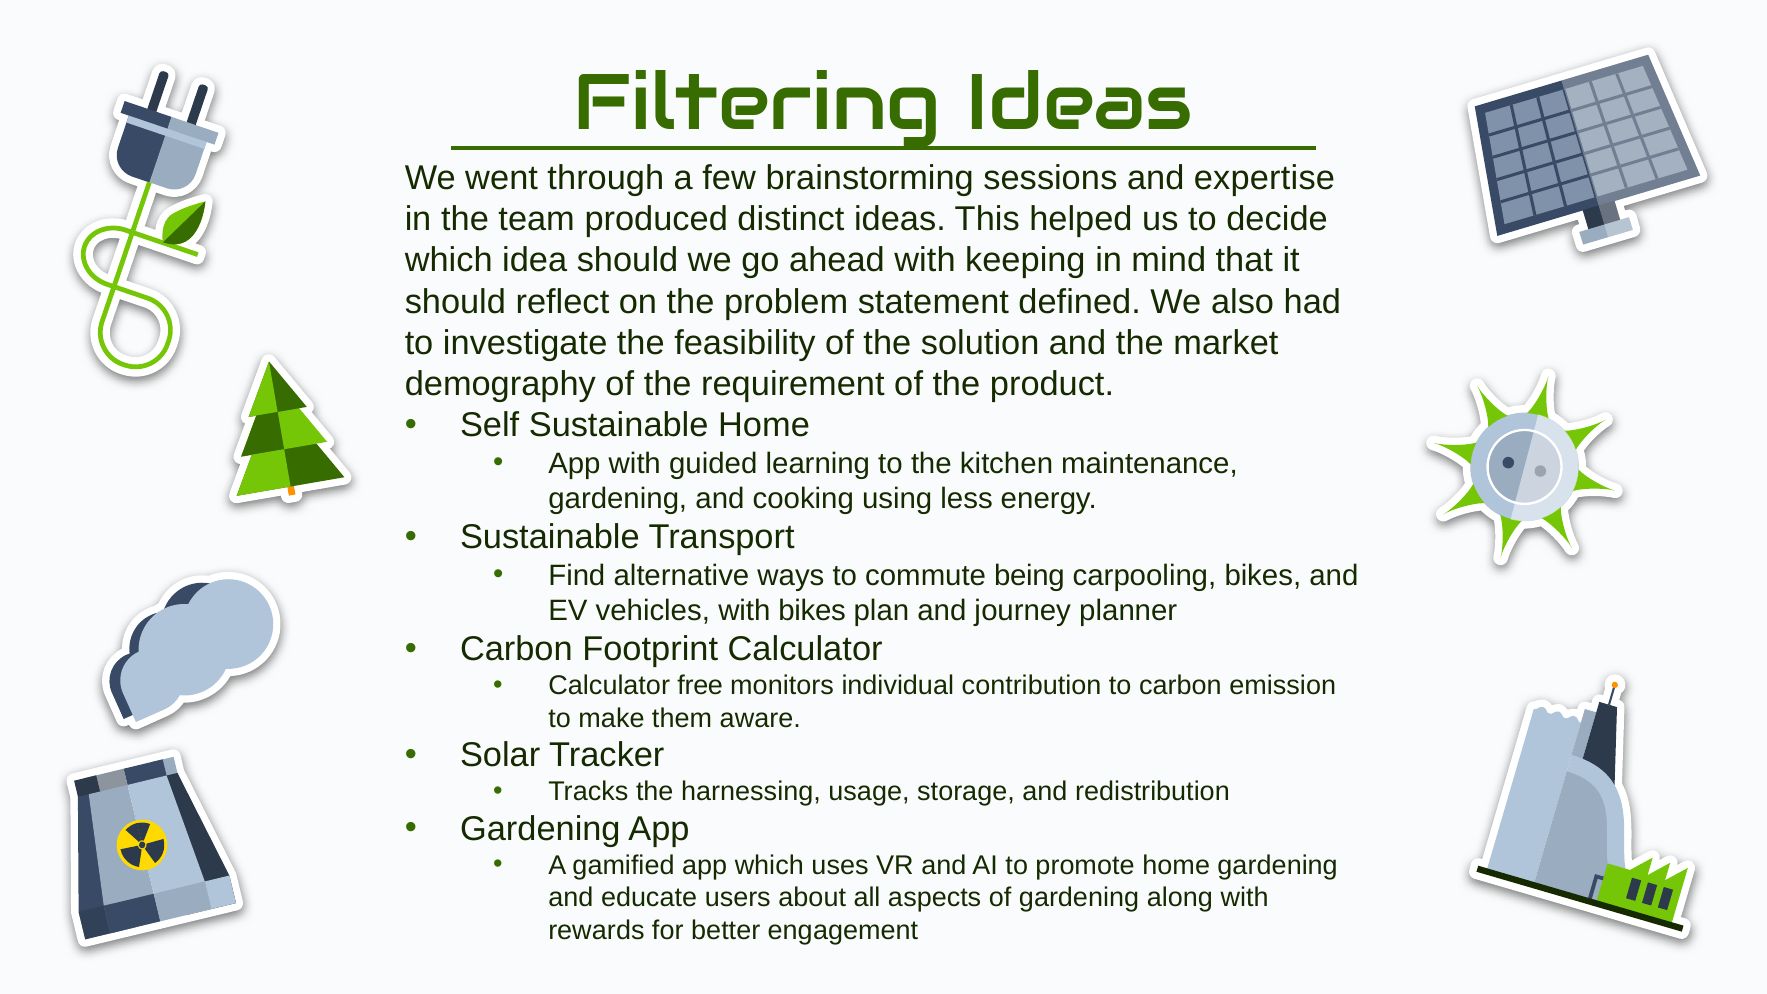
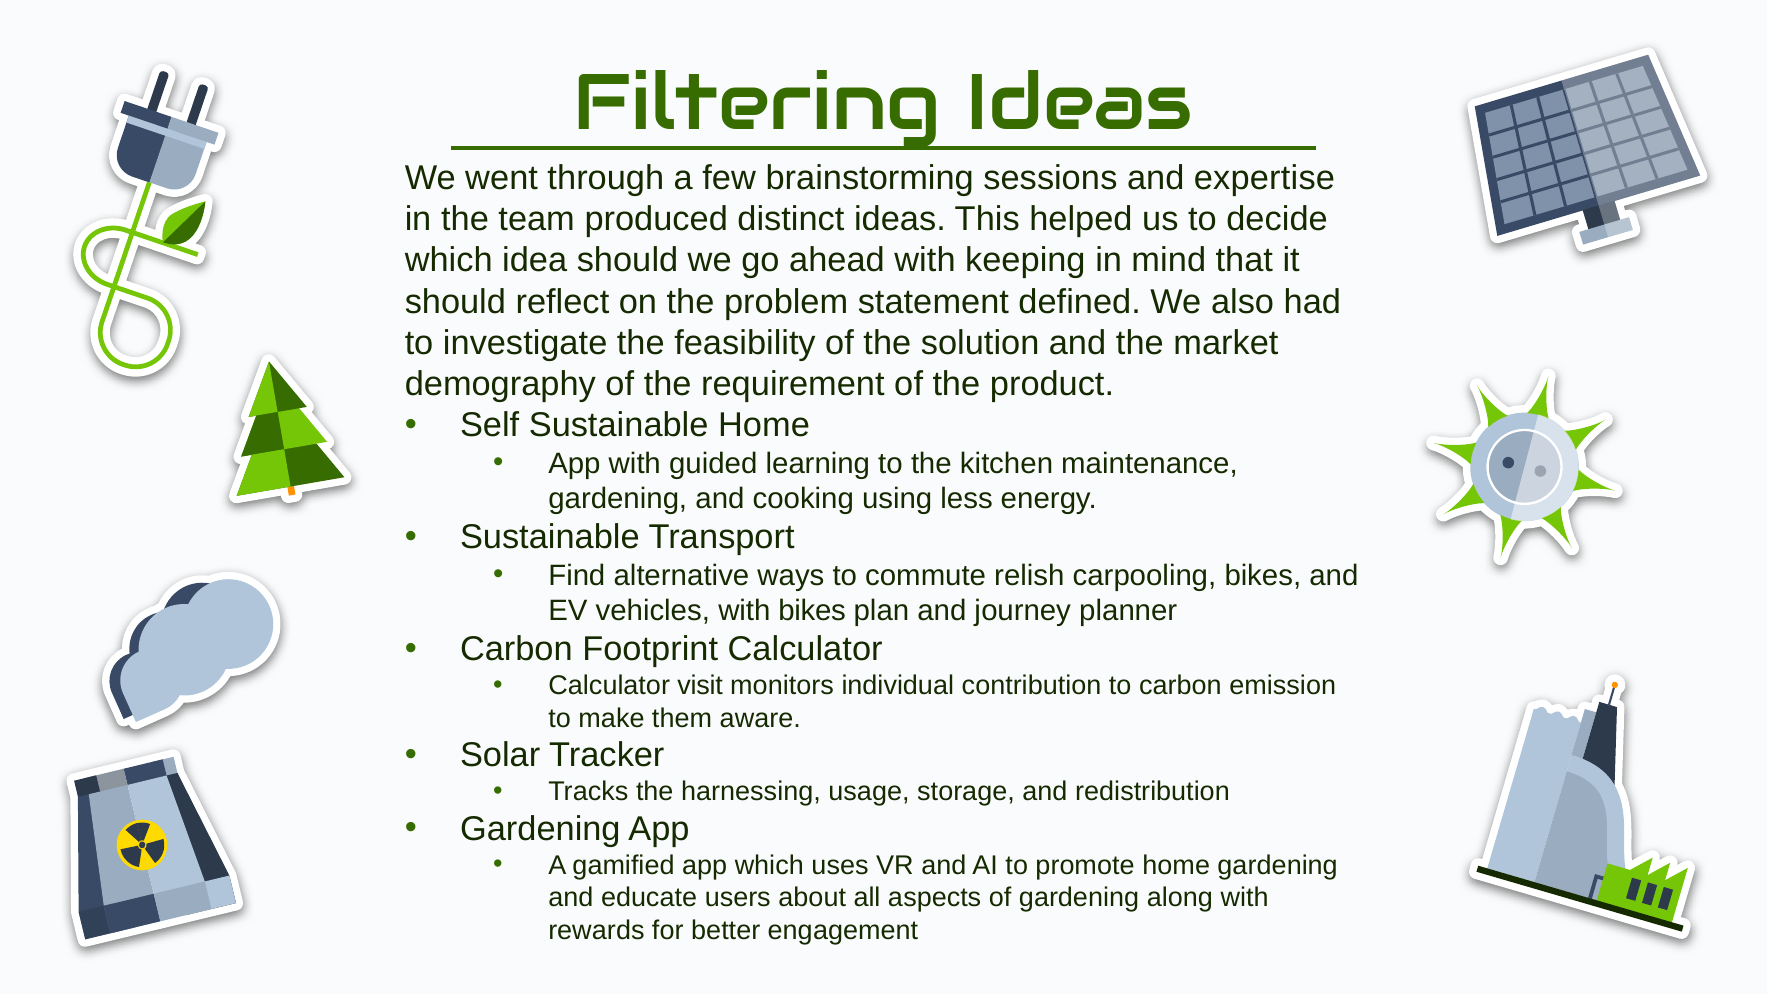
being: being -> relish
free: free -> visit
